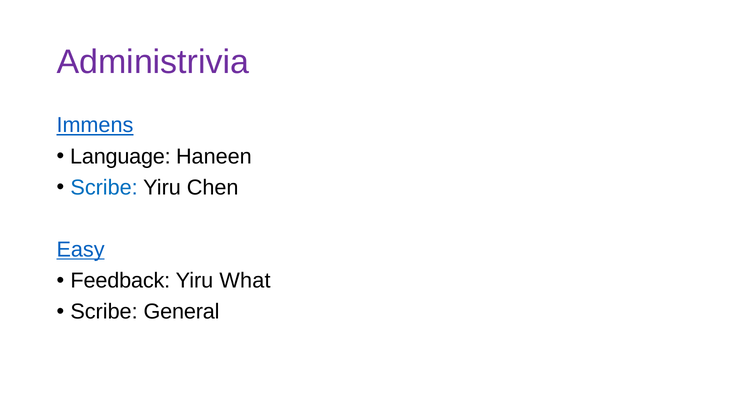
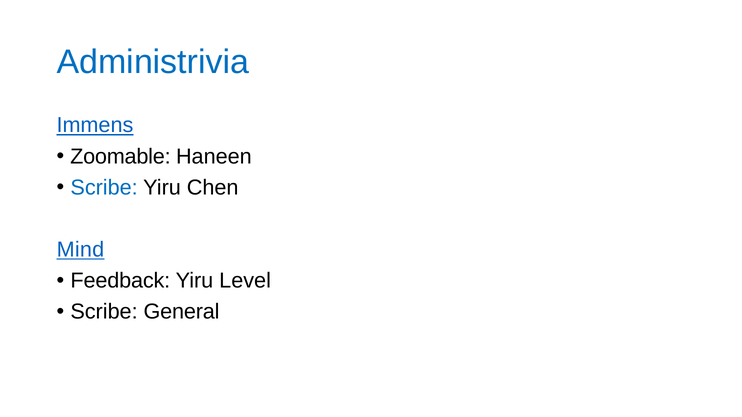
Administrivia colour: purple -> blue
Language: Language -> Zoomable
Easy: Easy -> Mind
What: What -> Level
